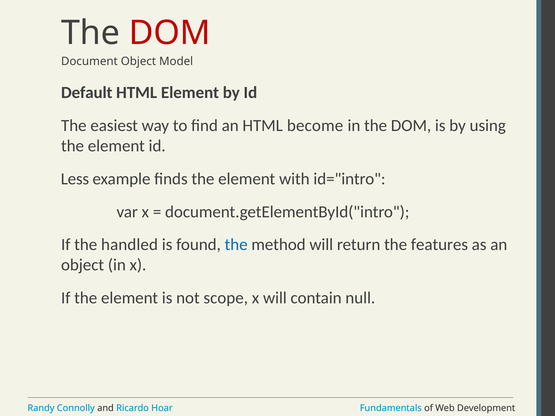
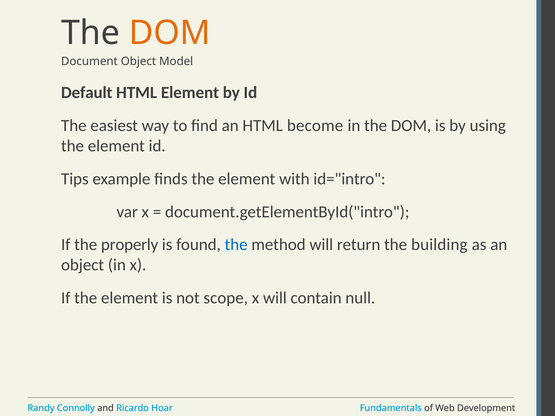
DOM at (170, 33) colour: red -> orange
Less: Less -> Tips
handled: handled -> properly
features: features -> building
